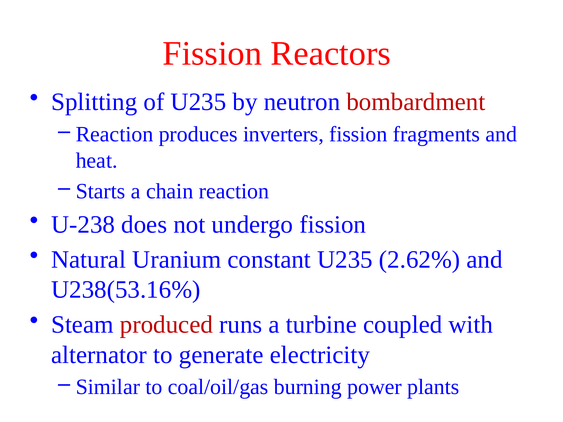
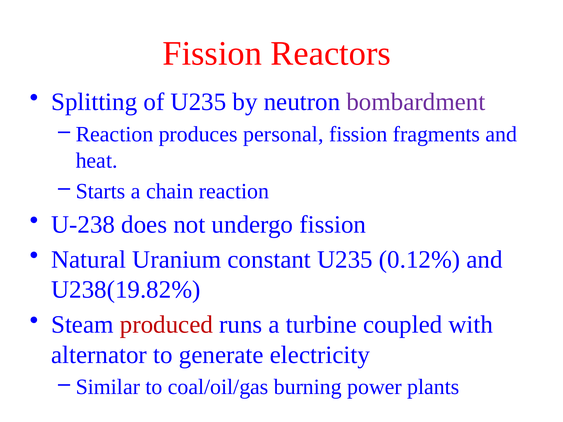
bombardment colour: red -> purple
inverters: inverters -> personal
2.62%: 2.62% -> 0.12%
U238(53.16%: U238(53.16% -> U238(19.82%
